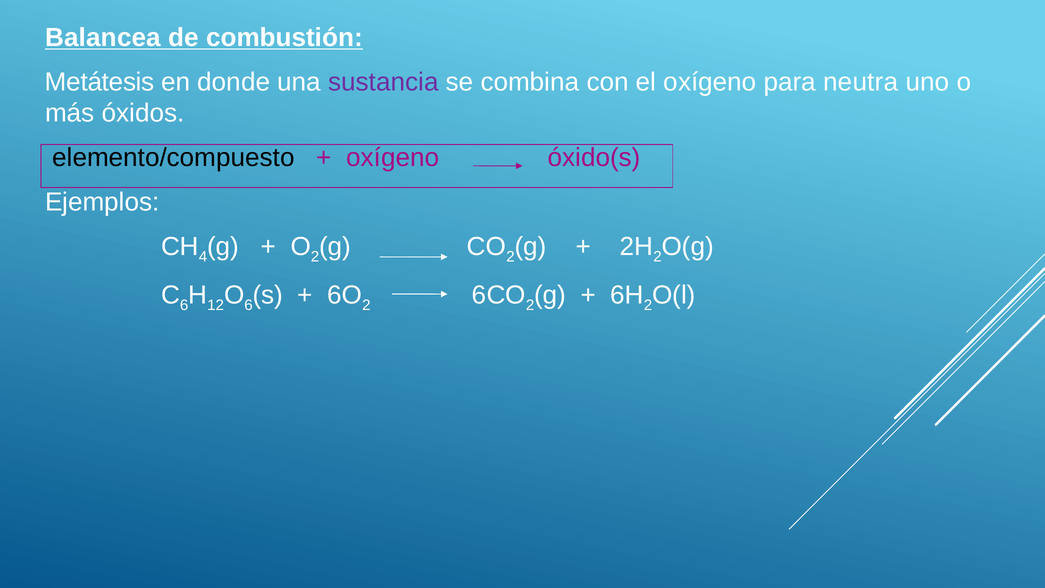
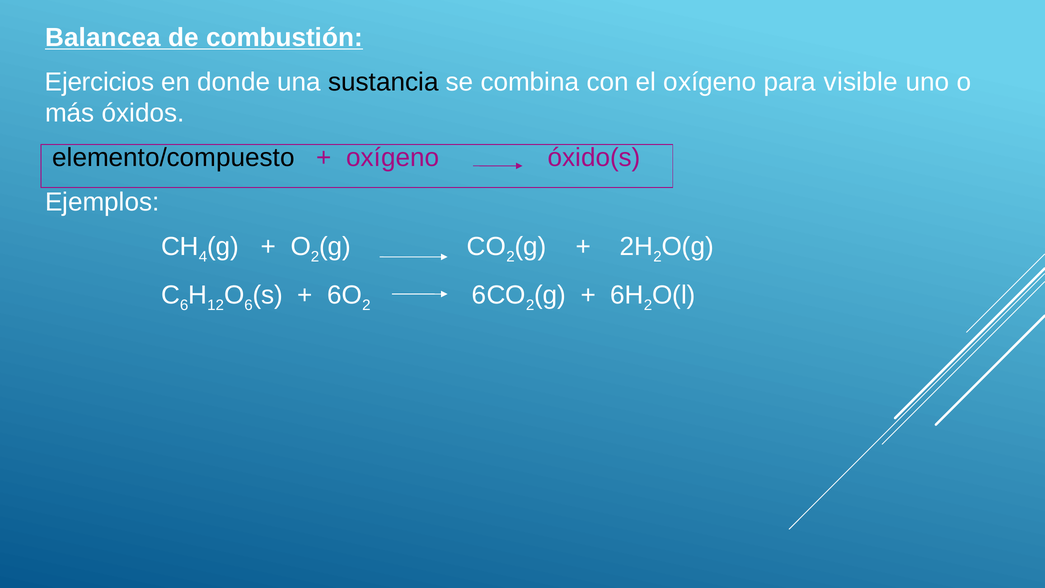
Metátesis: Metátesis -> Ejercicios
sustancia colour: purple -> black
neutra: neutra -> visible
